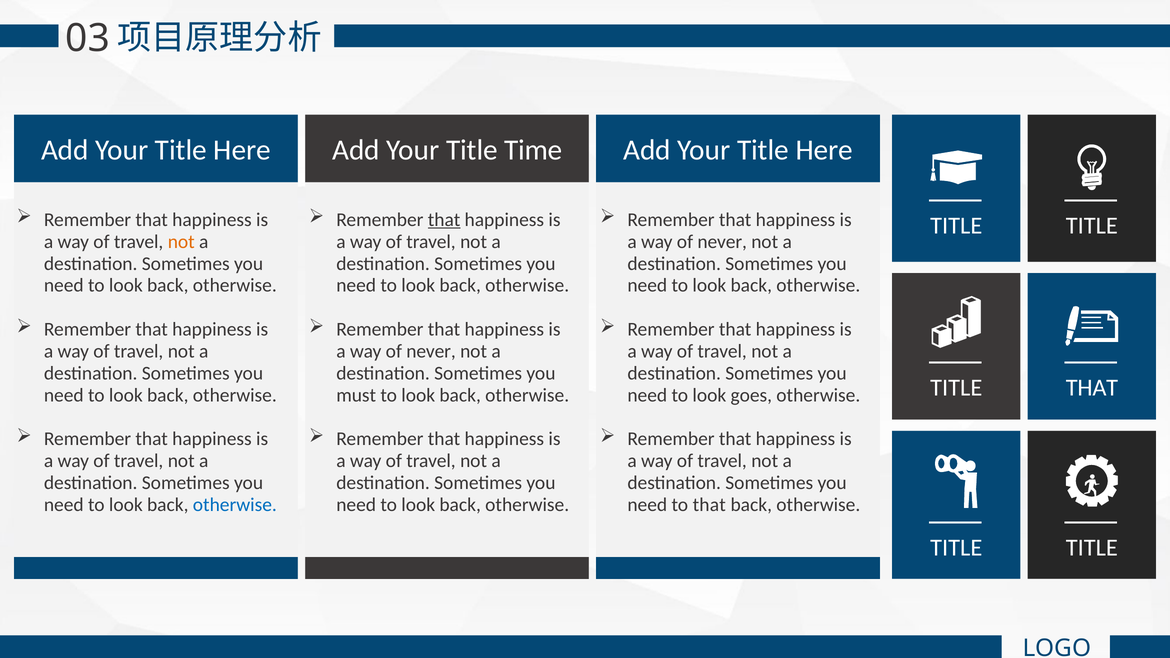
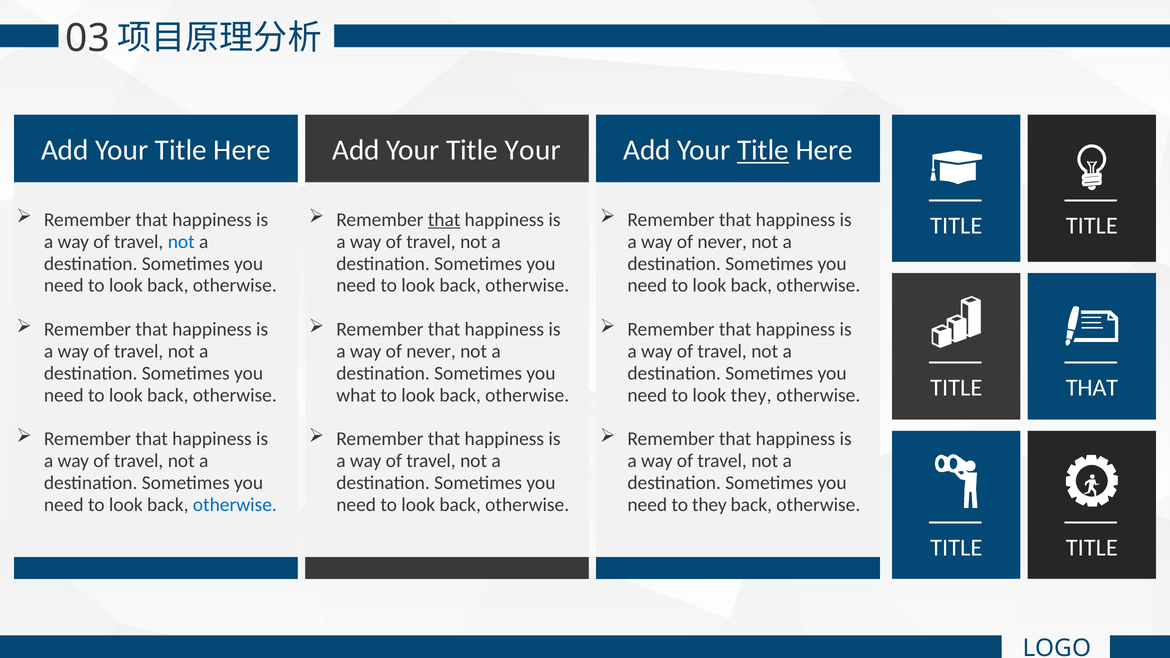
Title Time: Time -> Your
Title at (763, 150) underline: none -> present
not at (181, 242) colour: orange -> blue
must: must -> what
look goes: goes -> they
to that: that -> they
